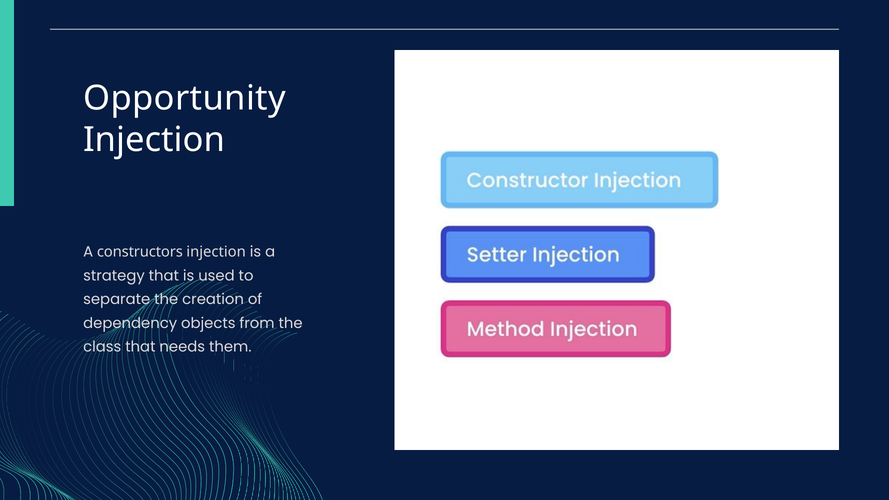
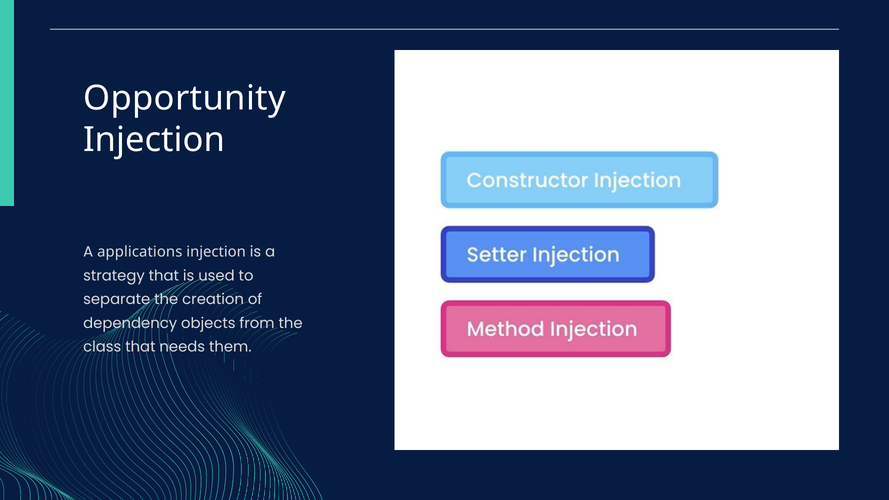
constructors: constructors -> applications
